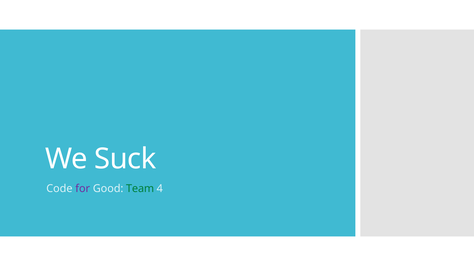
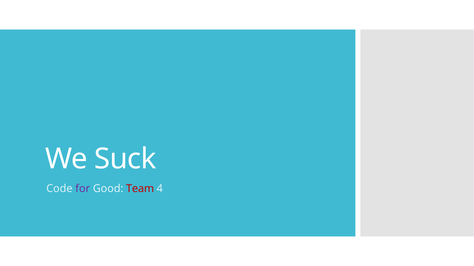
Team colour: green -> red
